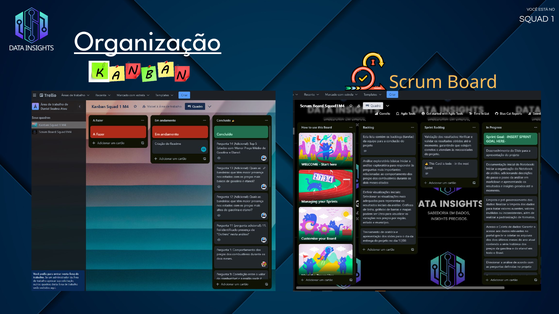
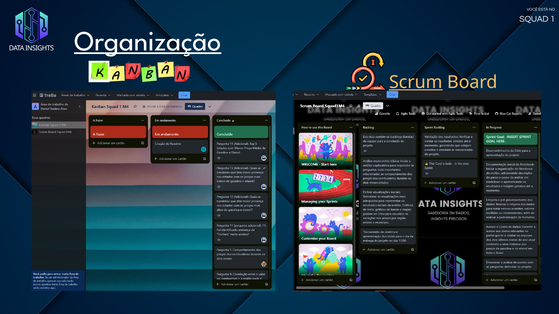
Scrum underline: none -> present
